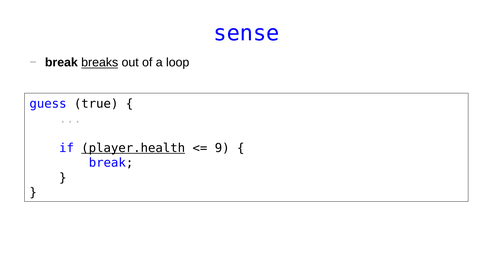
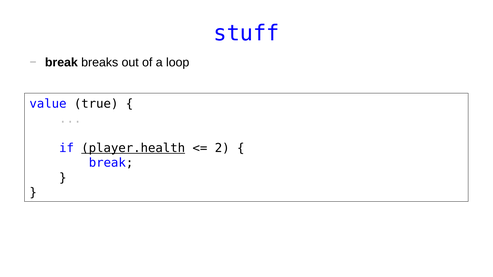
sense: sense -> stuff
breaks underline: present -> none
guess: guess -> value
9: 9 -> 2
